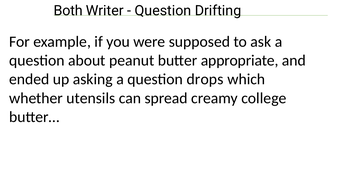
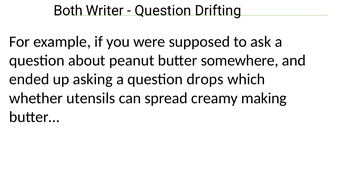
appropriate: appropriate -> somewhere
college: college -> making
